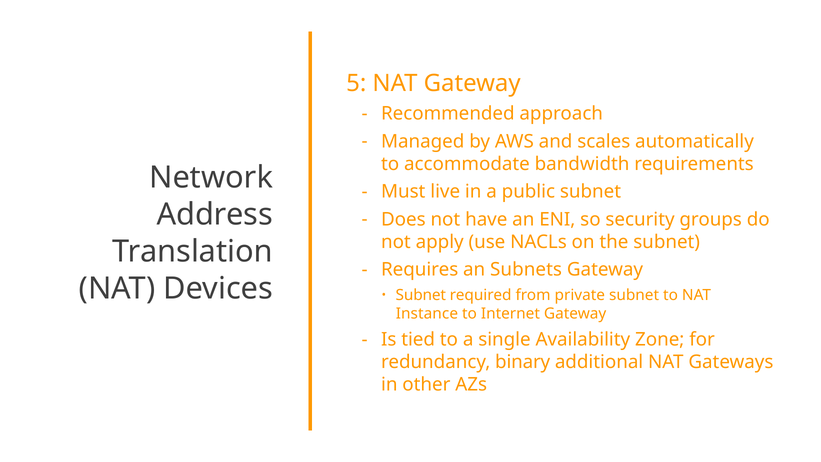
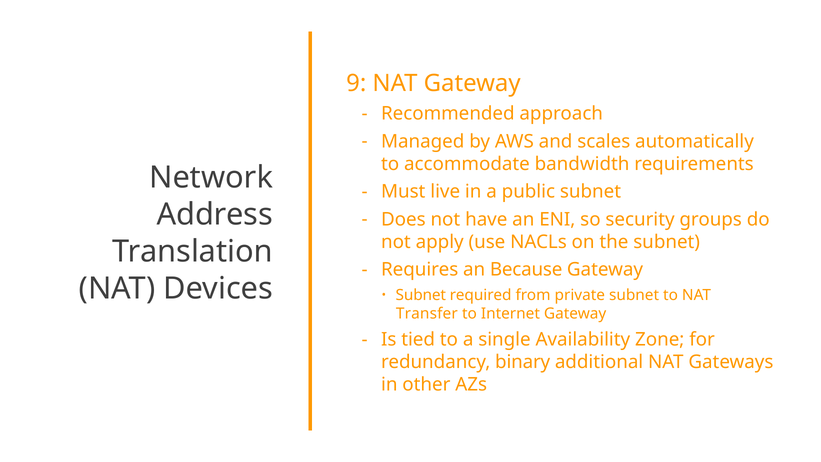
5: 5 -> 9
Subnets: Subnets -> Because
Instance: Instance -> Transfer
